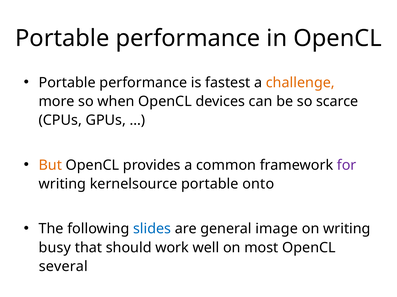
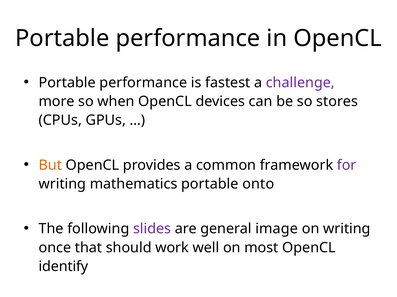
challenge colour: orange -> purple
scarce: scarce -> stores
kernelsource: kernelsource -> mathematics
slides colour: blue -> purple
busy: busy -> once
several: several -> identify
